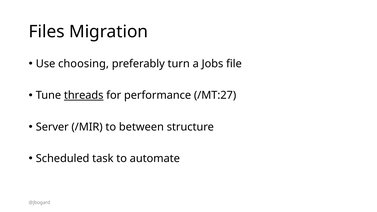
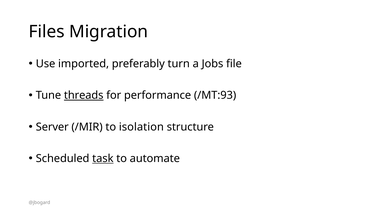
choosing: choosing -> imported
/MT:27: /MT:27 -> /MT:93
between: between -> isolation
task underline: none -> present
